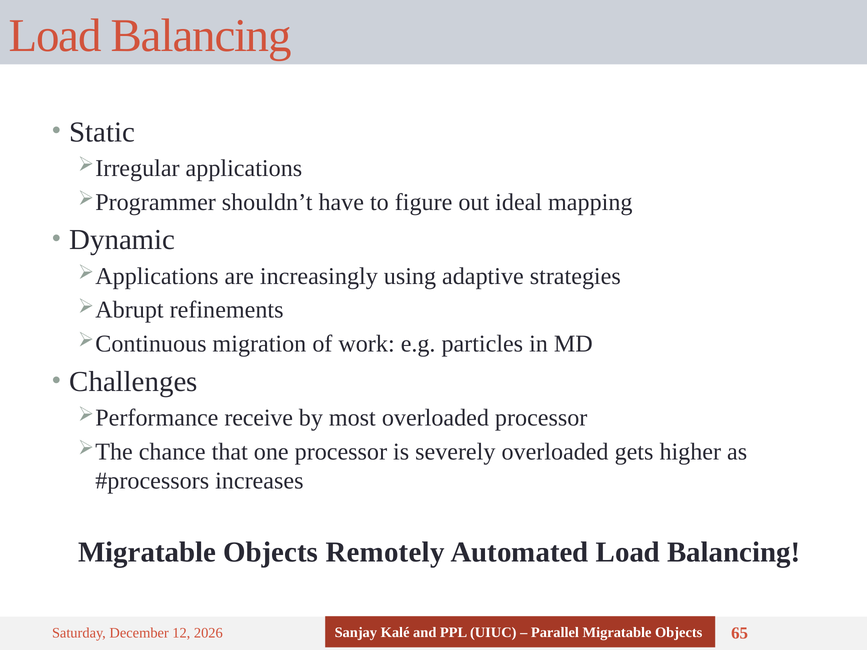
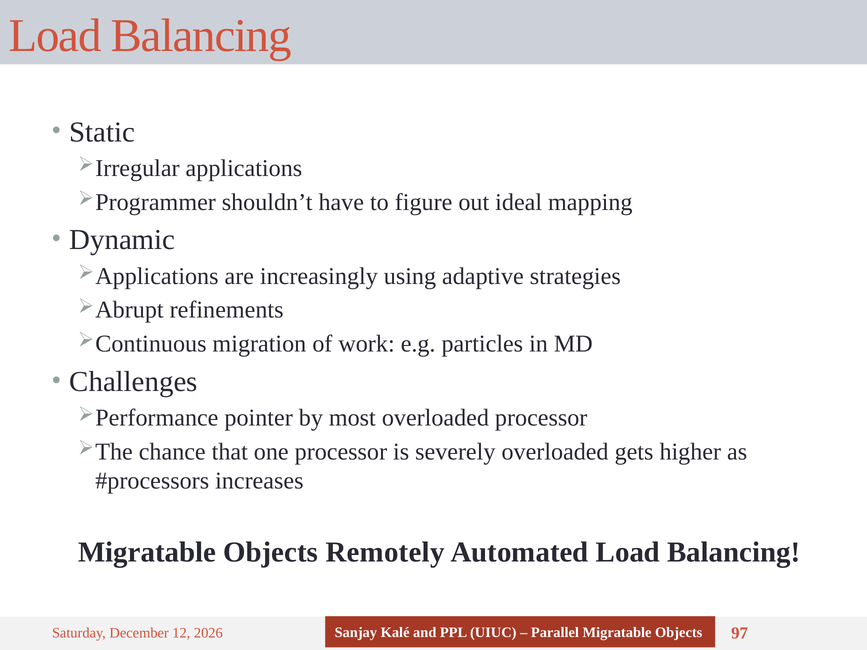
receive: receive -> pointer
65: 65 -> 97
